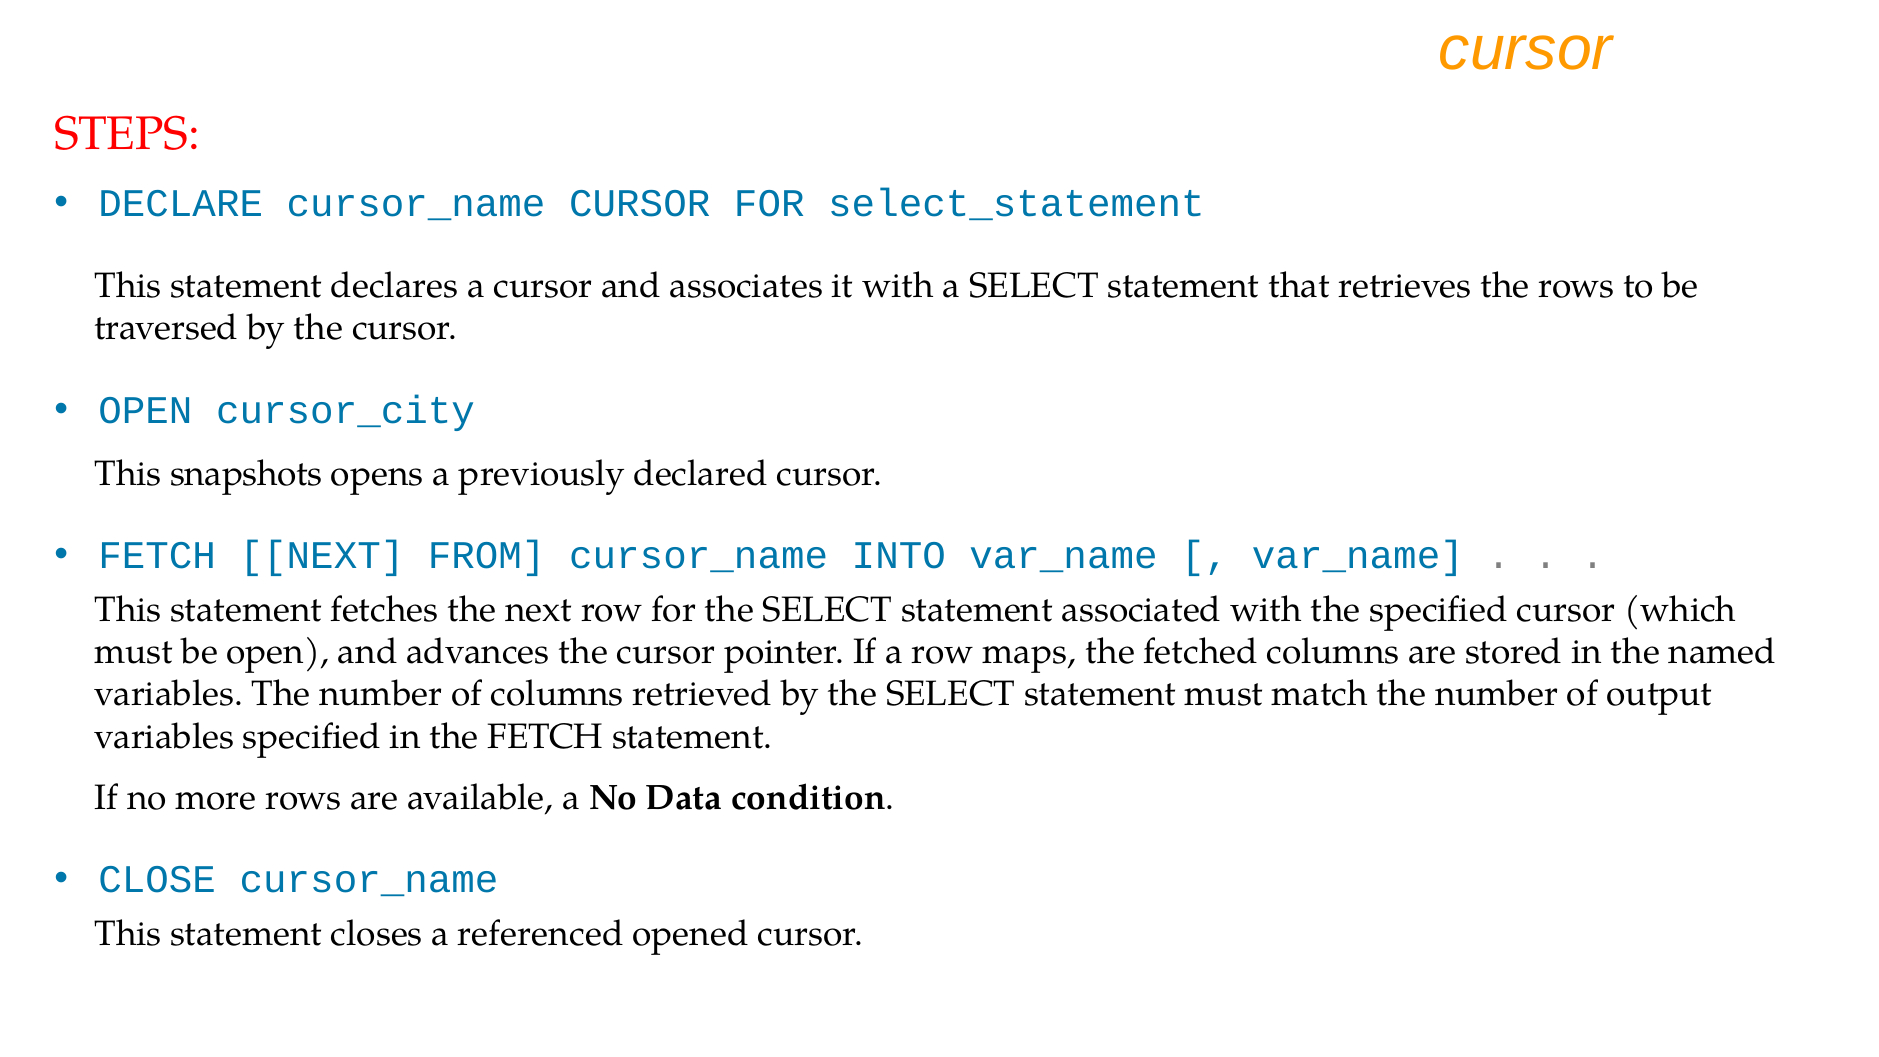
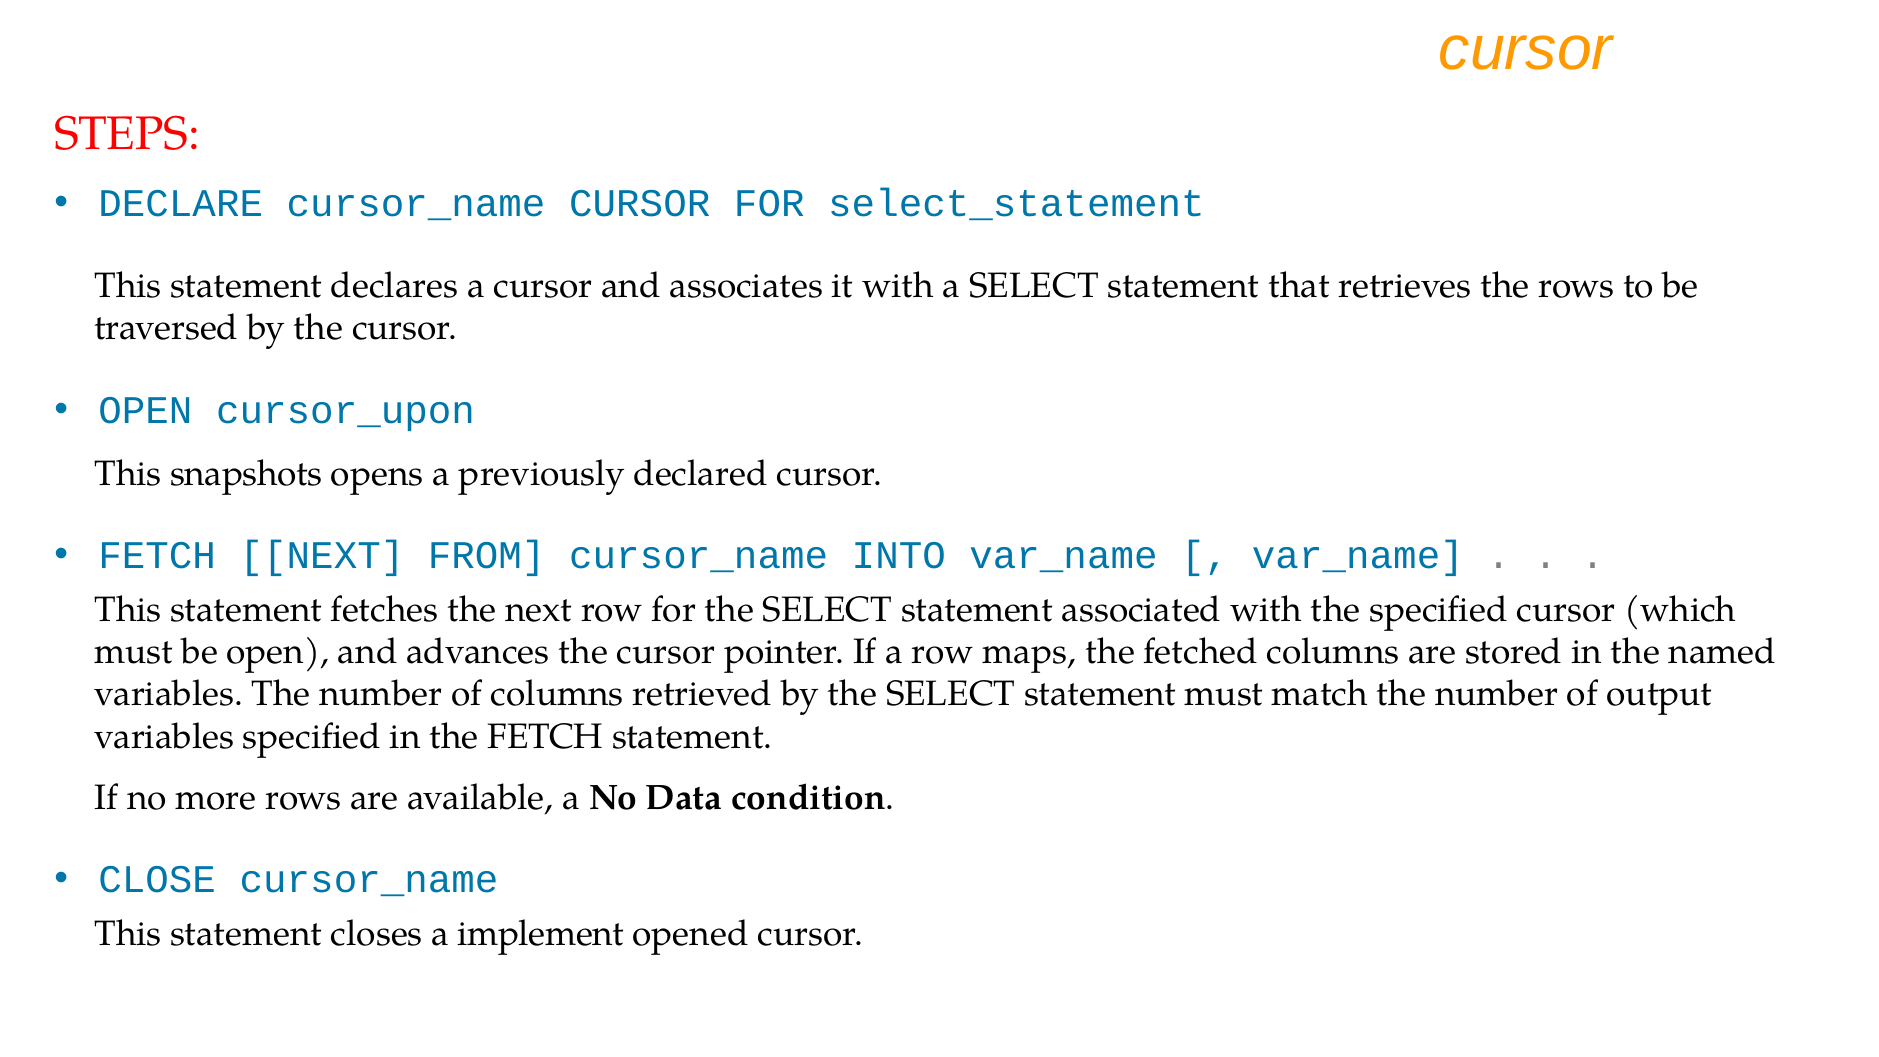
cursor_city: cursor_city -> cursor_upon
referenced: referenced -> implement
